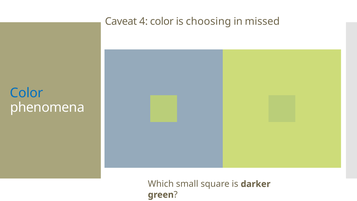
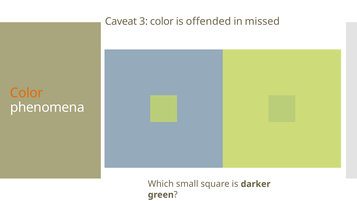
4: 4 -> 3
choosing: choosing -> offended
Color at (27, 93) colour: blue -> orange
